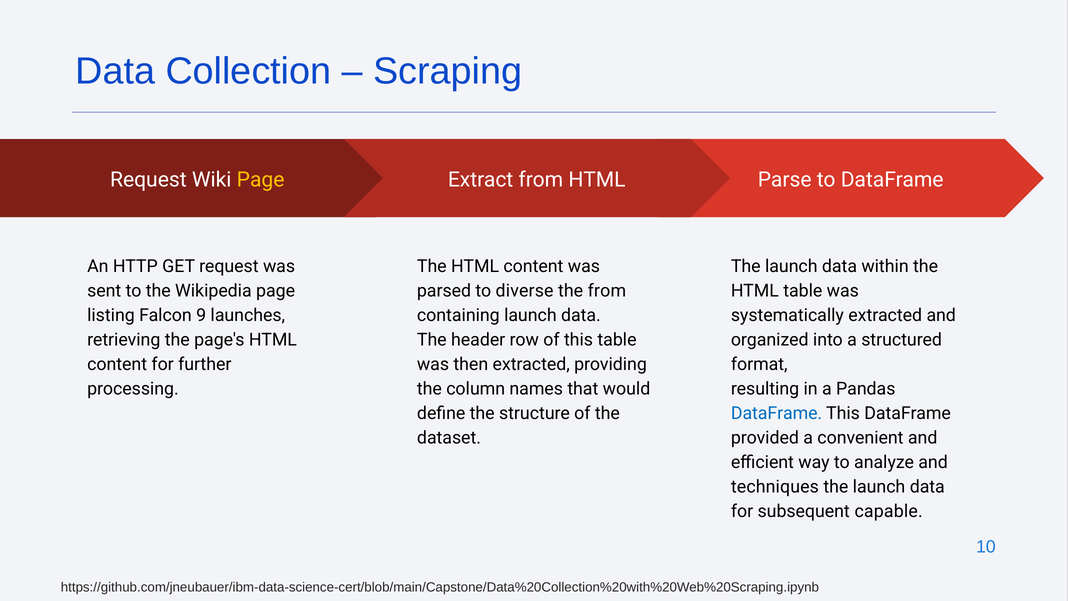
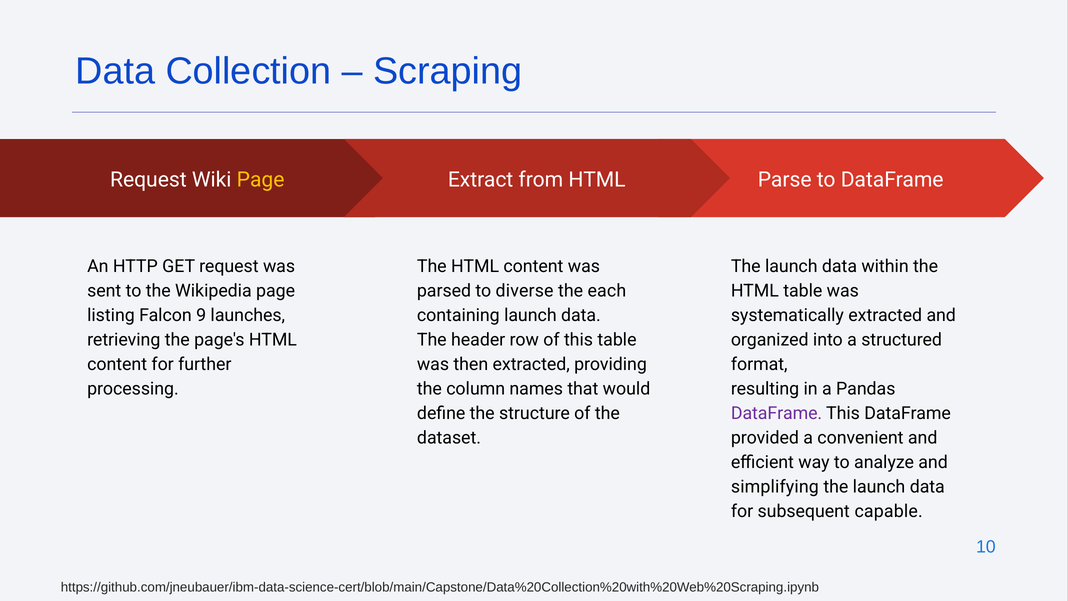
the from: from -> each
DataFrame at (777, 413) colour: blue -> purple
techniques: techniques -> simplifying
